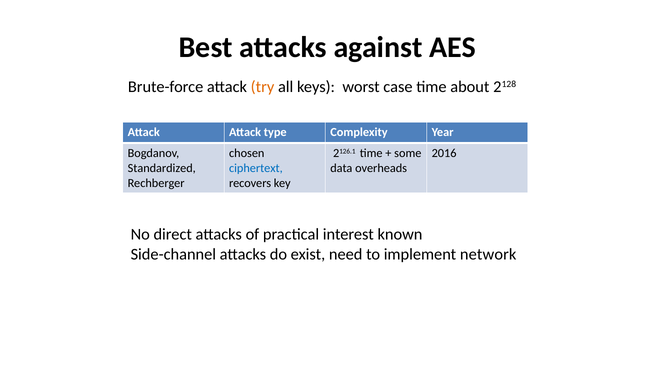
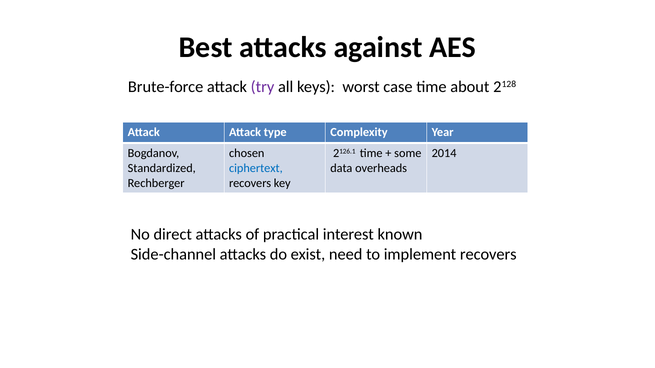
try colour: orange -> purple
2016: 2016 -> 2014
implement network: network -> recovers
